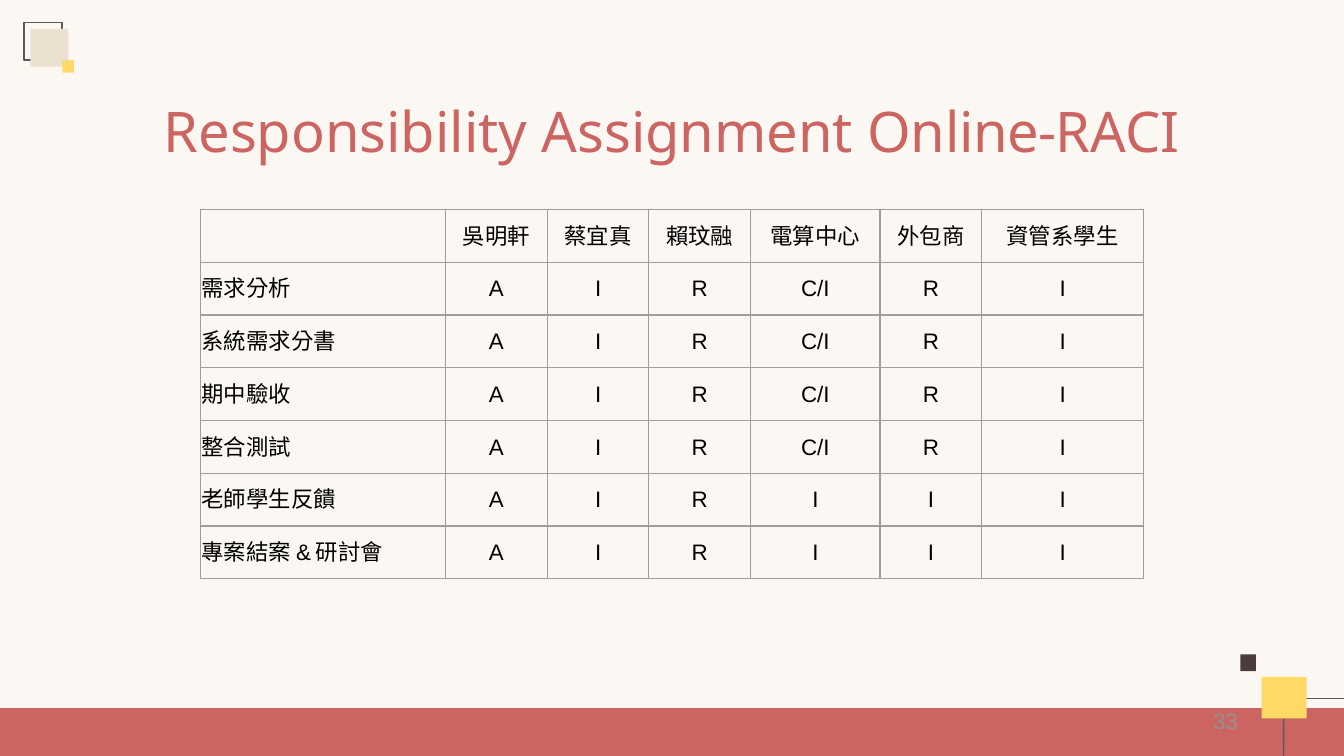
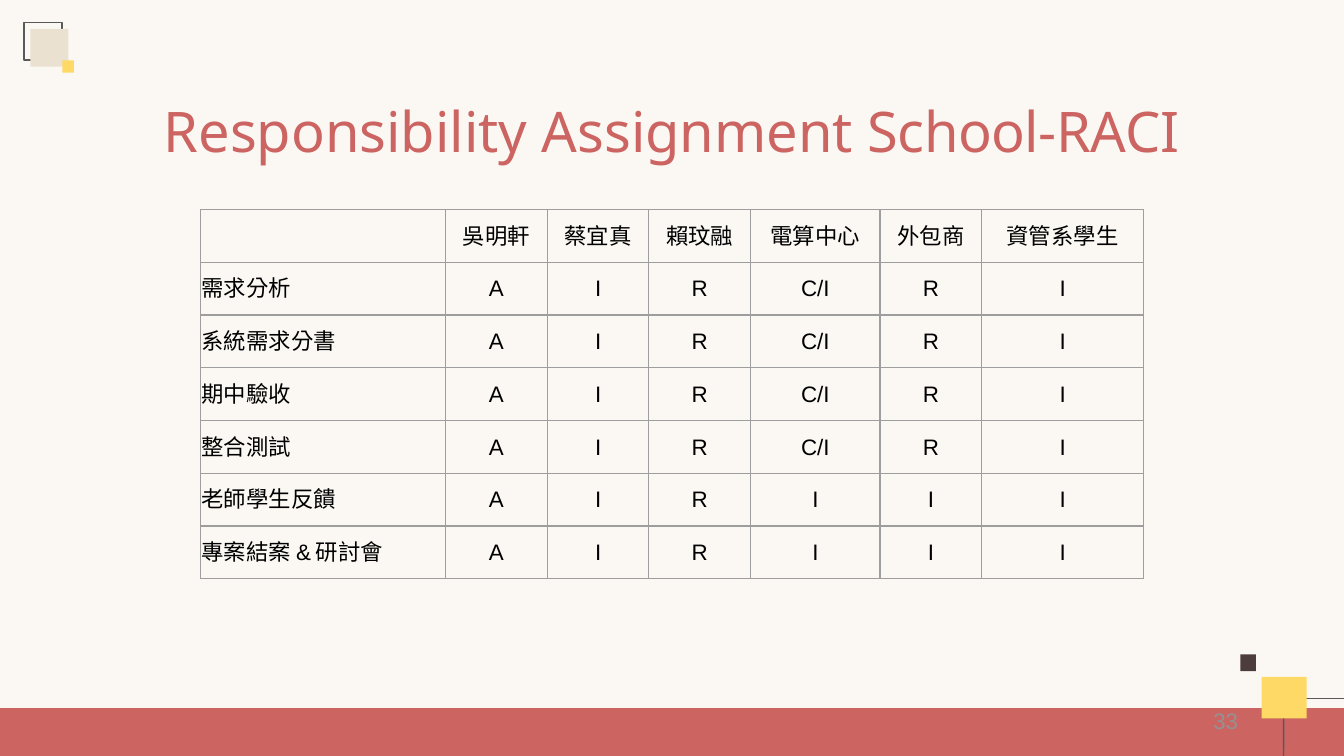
Online-RACI: Online-RACI -> School-RACI
